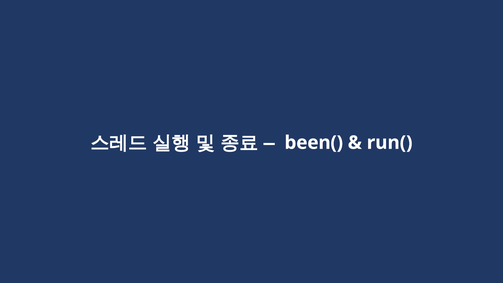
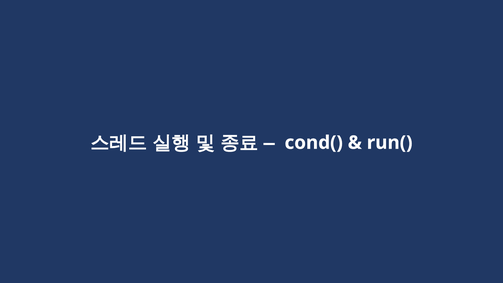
been(: been( -> cond(
